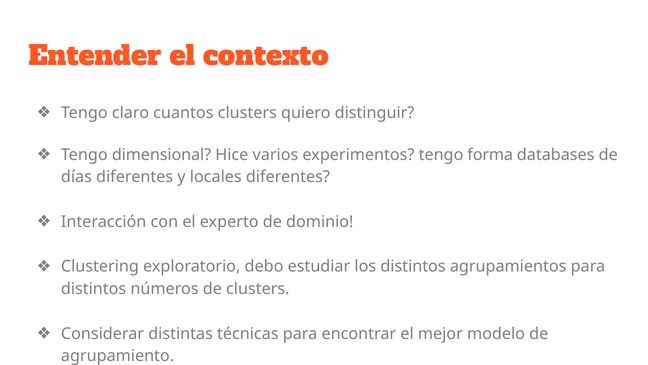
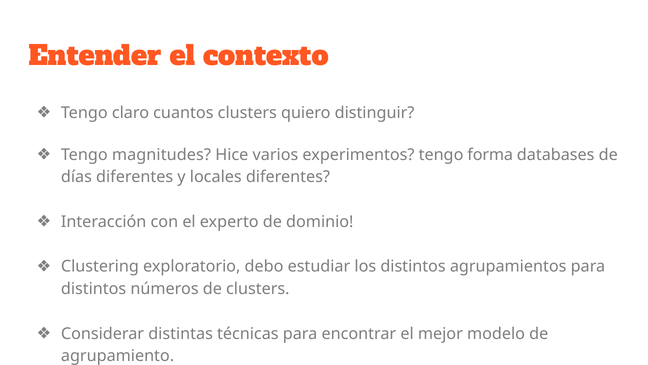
dimensional: dimensional -> magnitudes
